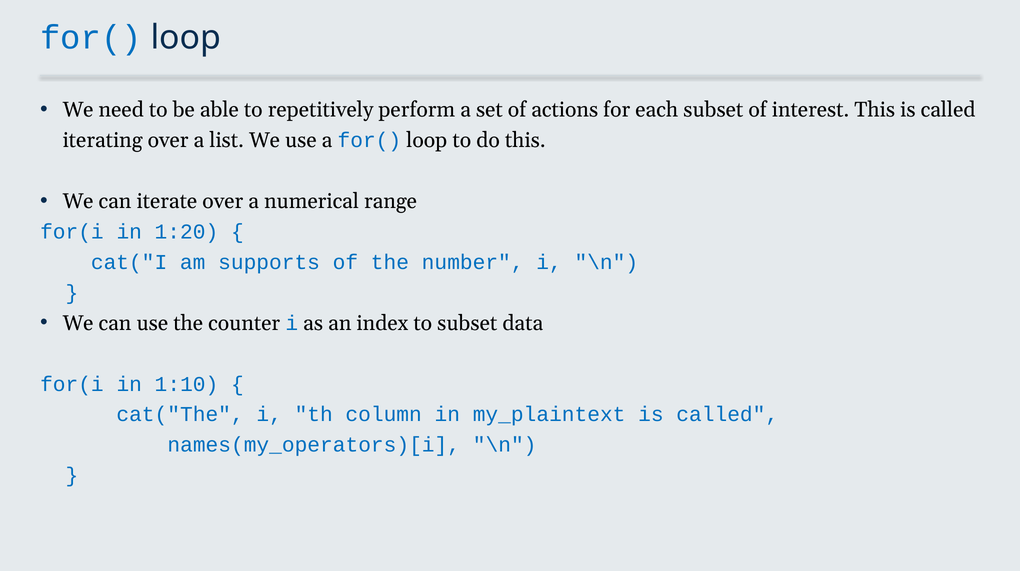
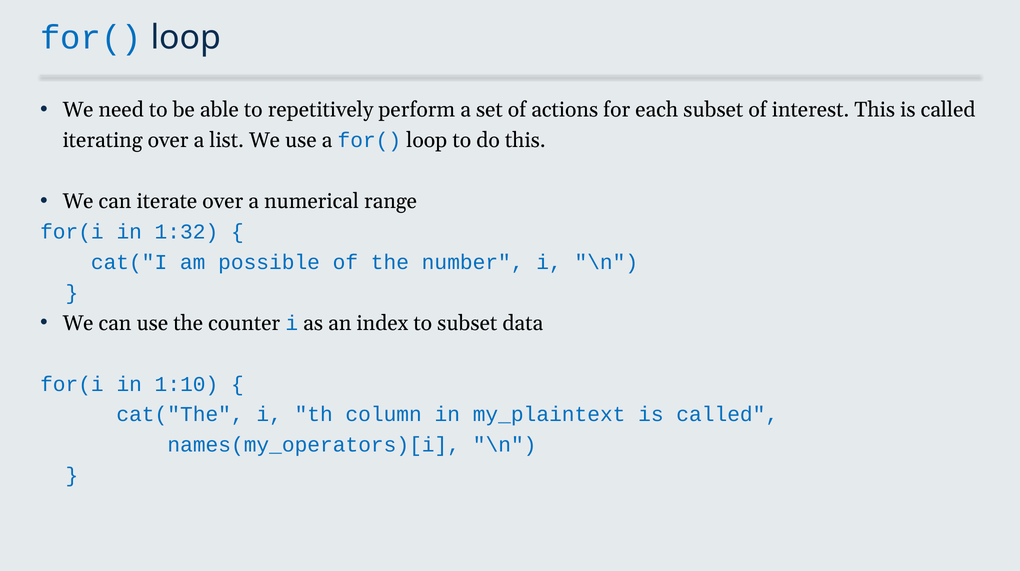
1:20: 1:20 -> 1:32
supports: supports -> possible
